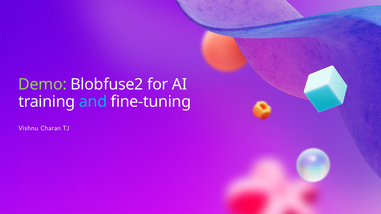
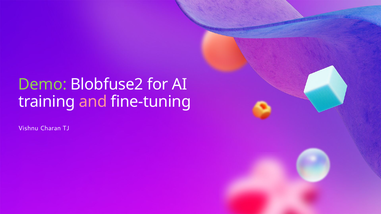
and colour: light blue -> pink
